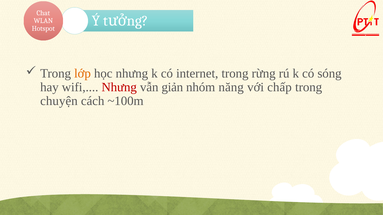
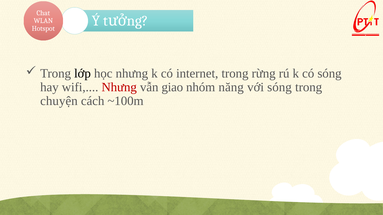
lớp colour: orange -> black
giản: giản -> giao
với chấp: chấp -> sóng
